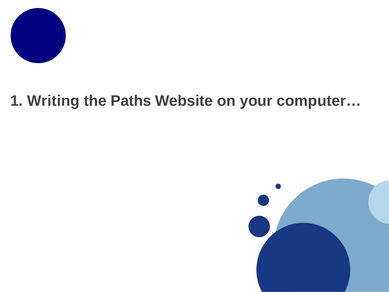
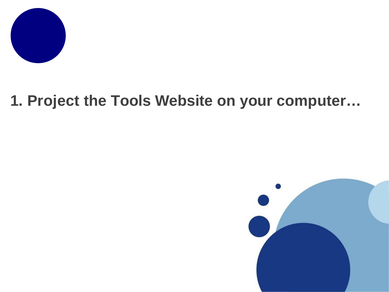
Writing: Writing -> Project
Paths: Paths -> Tools
